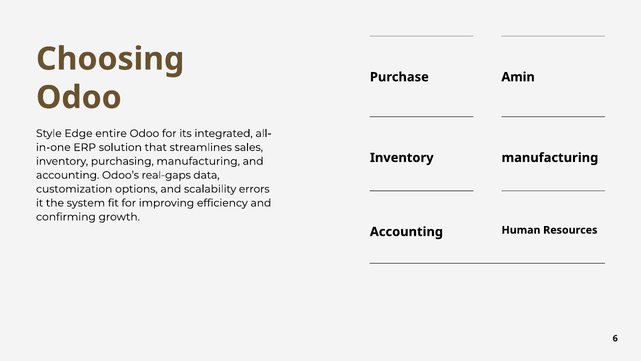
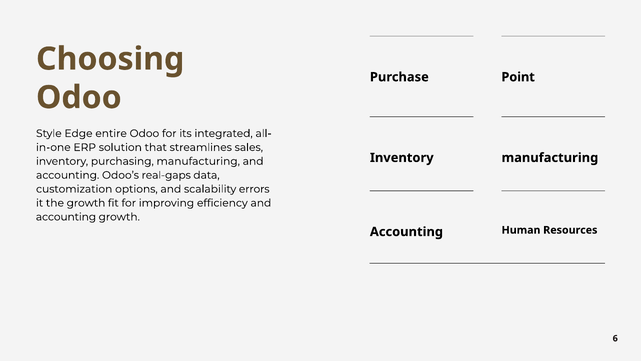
Amin: Amin -> Point
the system: system -> growth
confirming at (66, 217): confirming -> accounting
